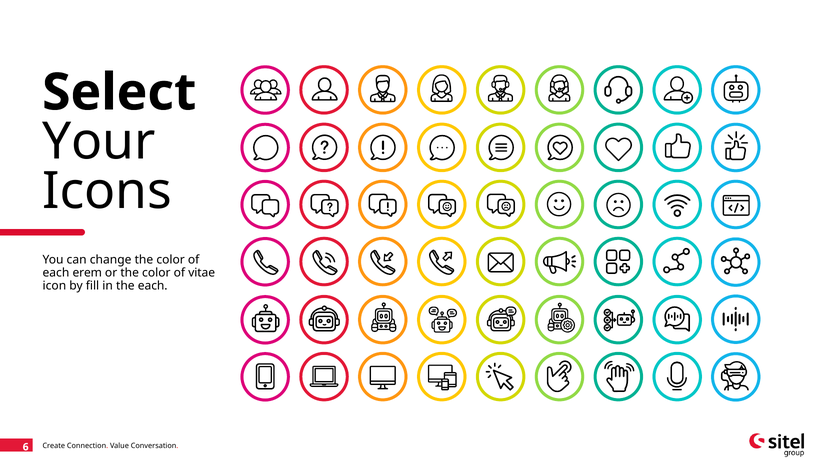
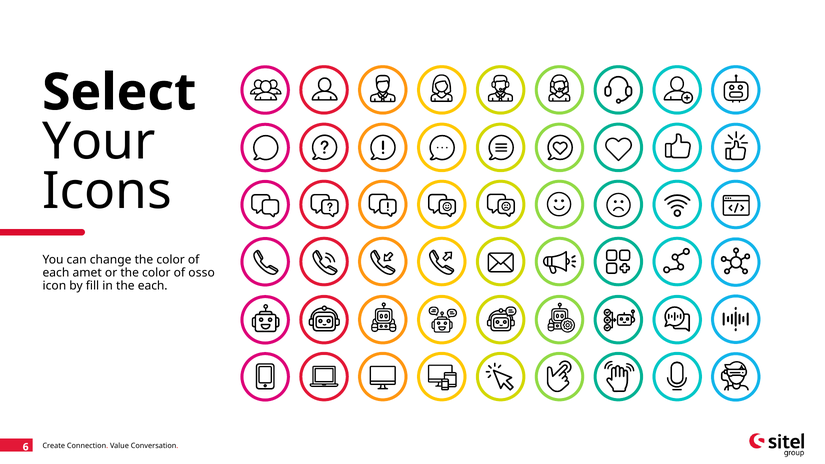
erem: erem -> amet
vitae: vitae -> osso
